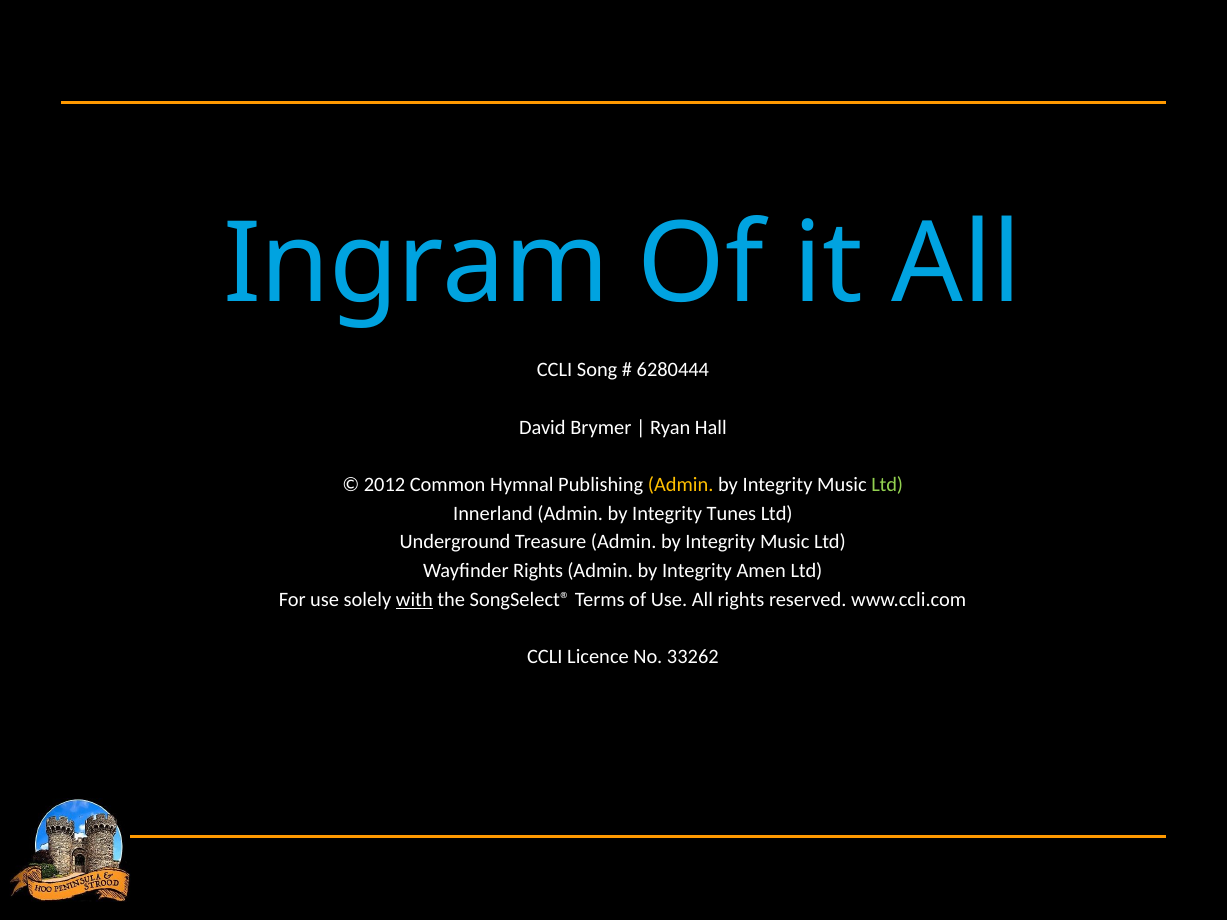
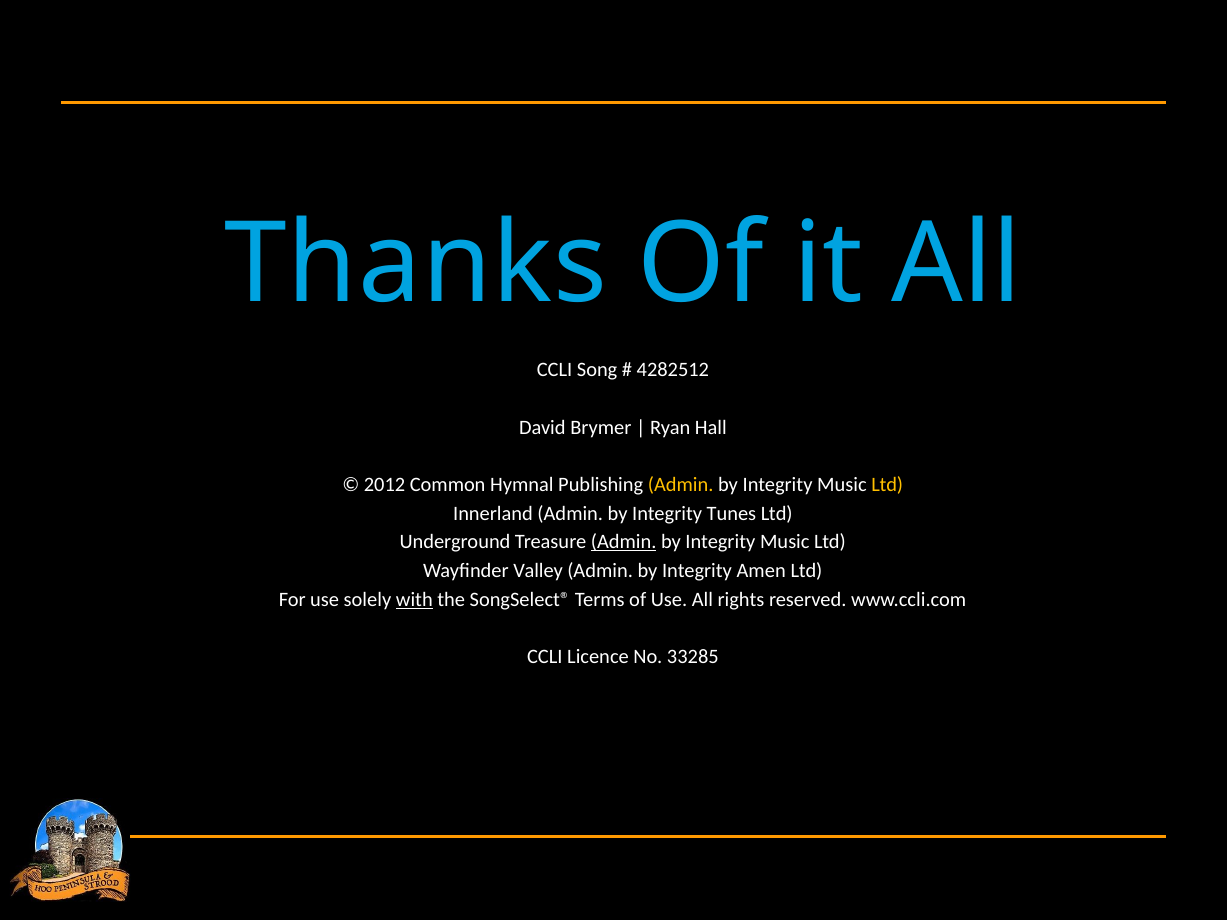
Ingram: Ingram -> Thanks
6280444: 6280444 -> 4282512
Ltd at (887, 485) colour: light green -> yellow
Admin at (624, 542) underline: none -> present
Wayfinder Rights: Rights -> Valley
33262: 33262 -> 33285
